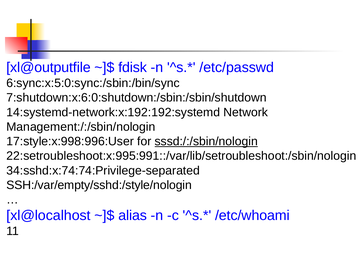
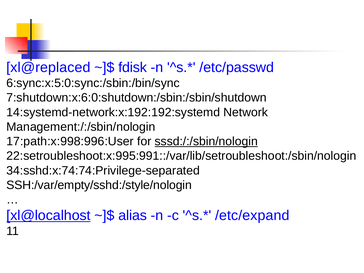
xl@outputfile: xl@outputfile -> xl@replaced
17:style:x:998:996:User: 17:style:x:998:996:User -> 17:path:x:998:996:User
xl@localhost underline: none -> present
/etc/whoami: /etc/whoami -> /etc/expand
